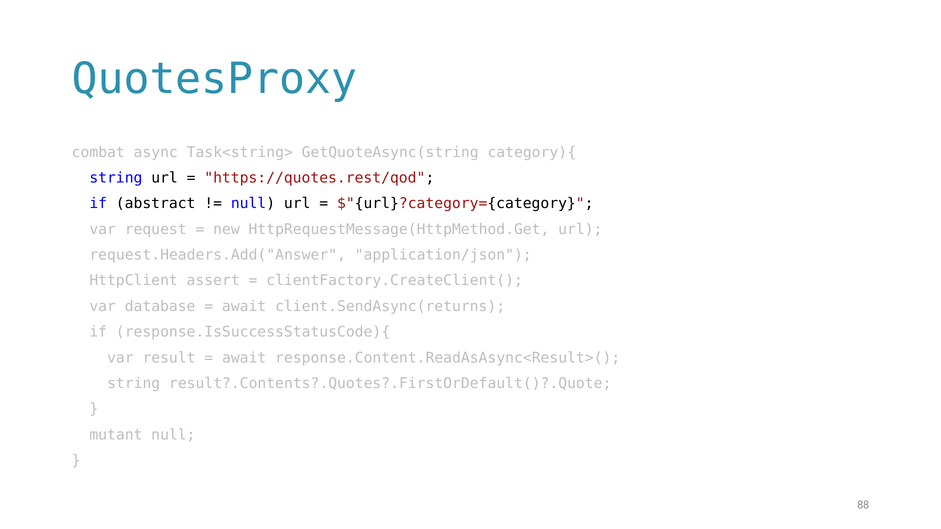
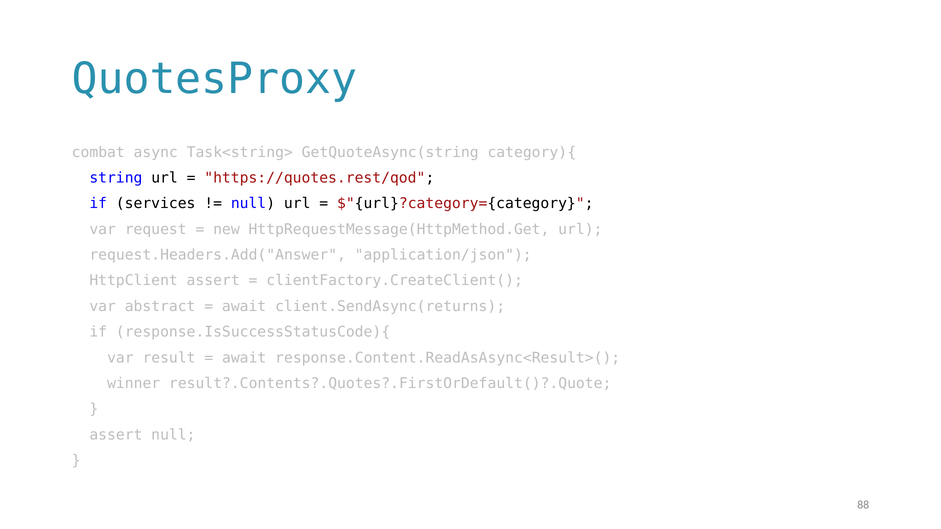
abstract: abstract -> services
database: database -> abstract
string at (134, 384): string -> winner
mutant at (116, 435): mutant -> assert
